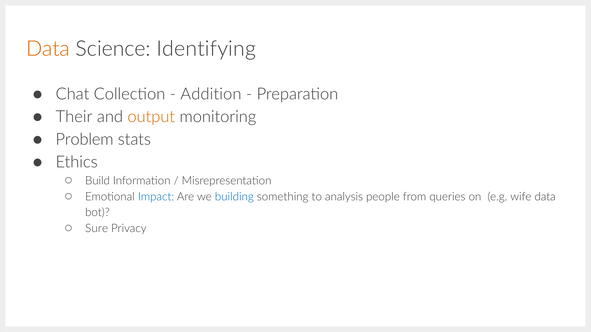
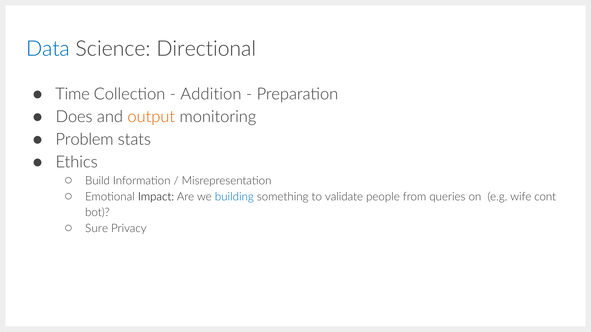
Data at (48, 49) colour: orange -> blue
Identifying: Identifying -> Directional
Chat: Chat -> Time
Their: Their -> Does
Impact colour: blue -> black
analysis: analysis -> validate
wife data: data -> cont
